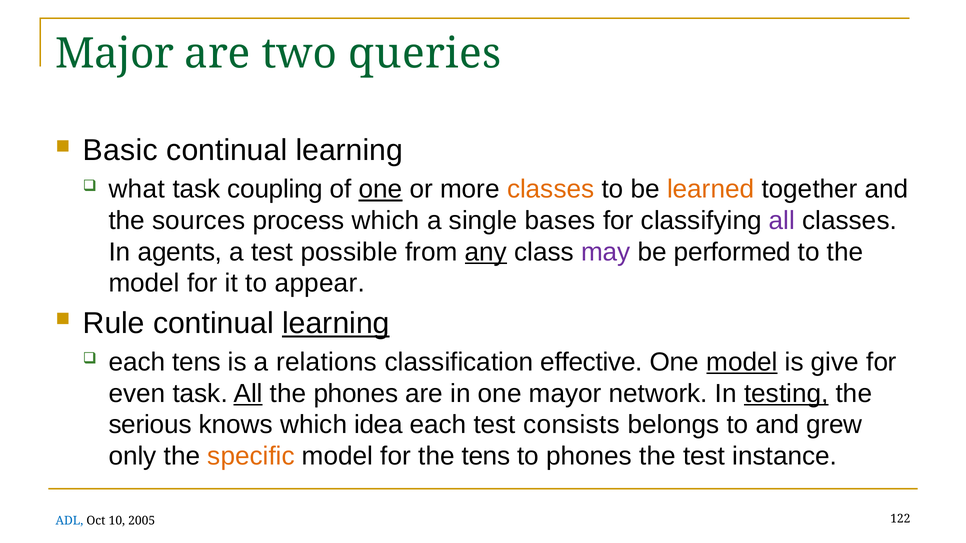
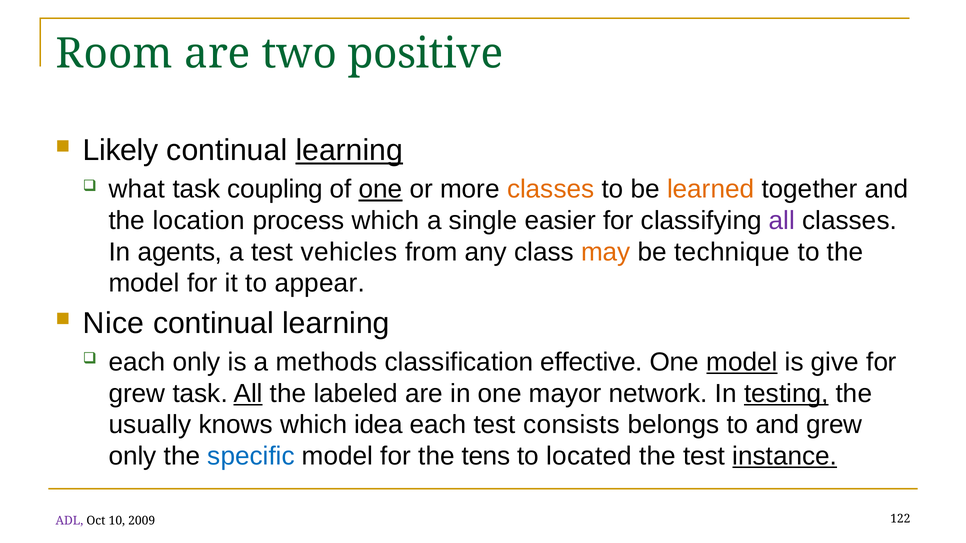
Major: Major -> Room
queries: queries -> positive
Basic: Basic -> Likely
learning at (349, 151) underline: none -> present
sources: sources -> location
bases: bases -> easier
possible: possible -> vehicles
any underline: present -> none
may colour: purple -> orange
performed: performed -> technique
Rule: Rule -> Nice
learning at (336, 324) underline: present -> none
each tens: tens -> only
relations: relations -> methods
even at (137, 394): even -> grew
the phones: phones -> labeled
serious: serious -> usually
specific colour: orange -> blue
to phones: phones -> located
instance underline: none -> present
ADL colour: blue -> purple
2005: 2005 -> 2009
